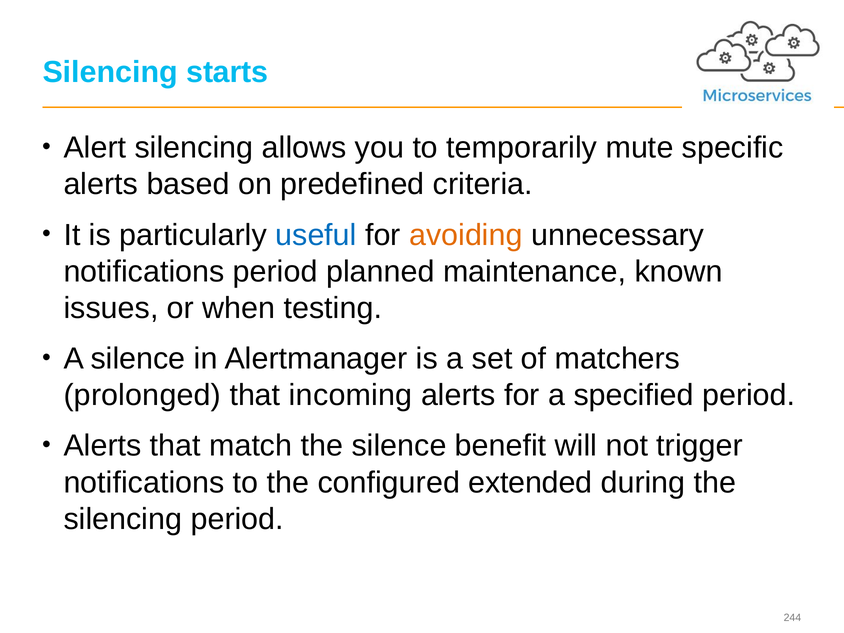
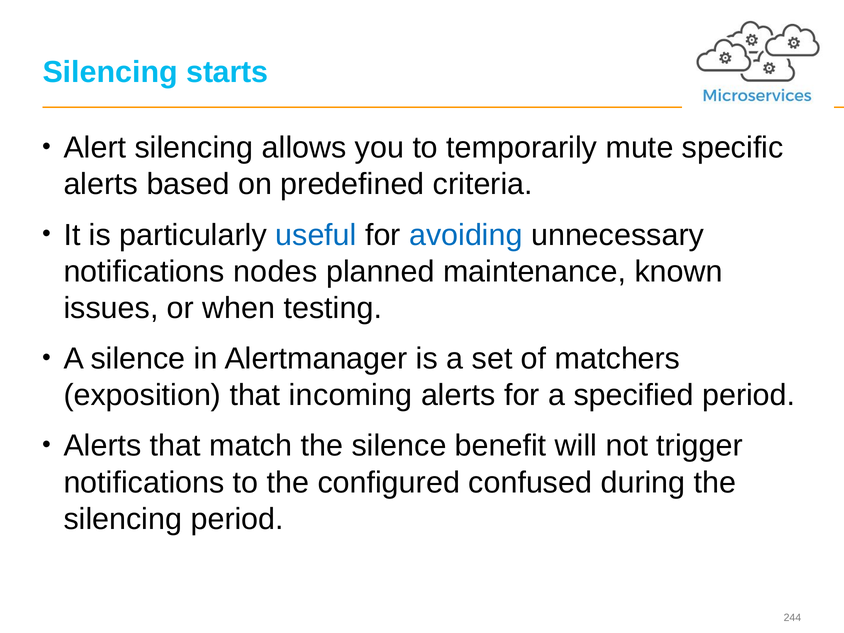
avoiding colour: orange -> blue
notifications period: period -> nodes
prolonged: prolonged -> exposition
extended: extended -> confused
